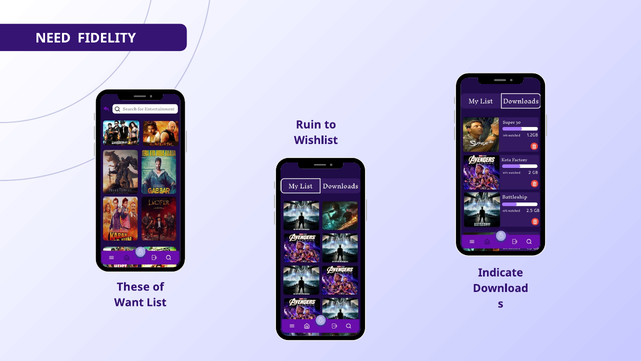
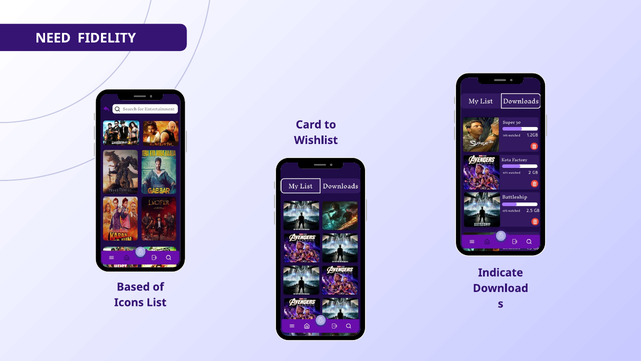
Ruin: Ruin -> Card
These: These -> Based
Want: Want -> Icons
